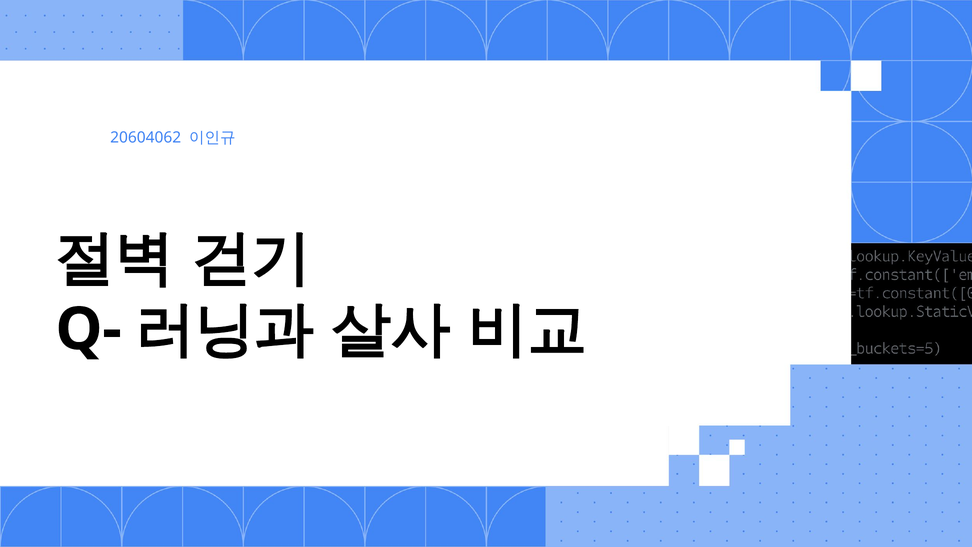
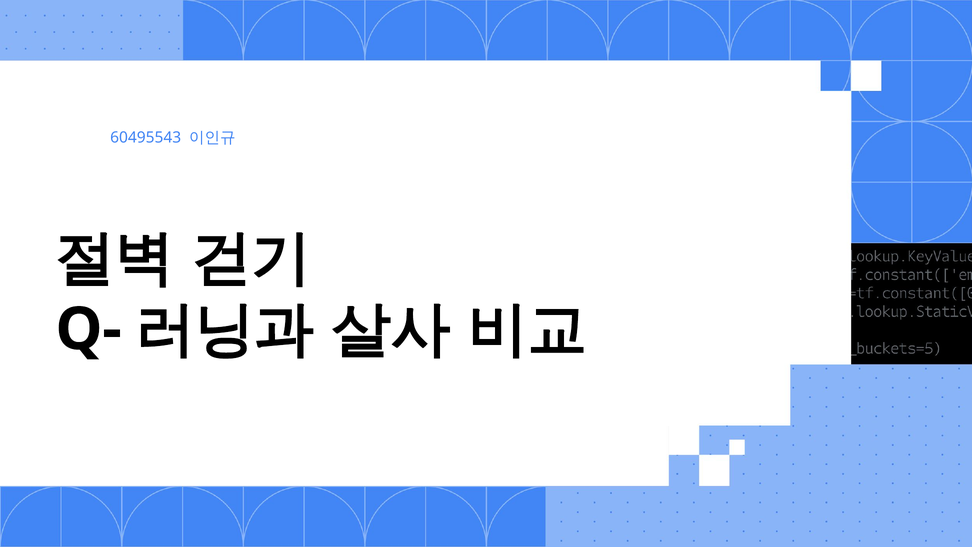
20604062: 20604062 -> 60495543
